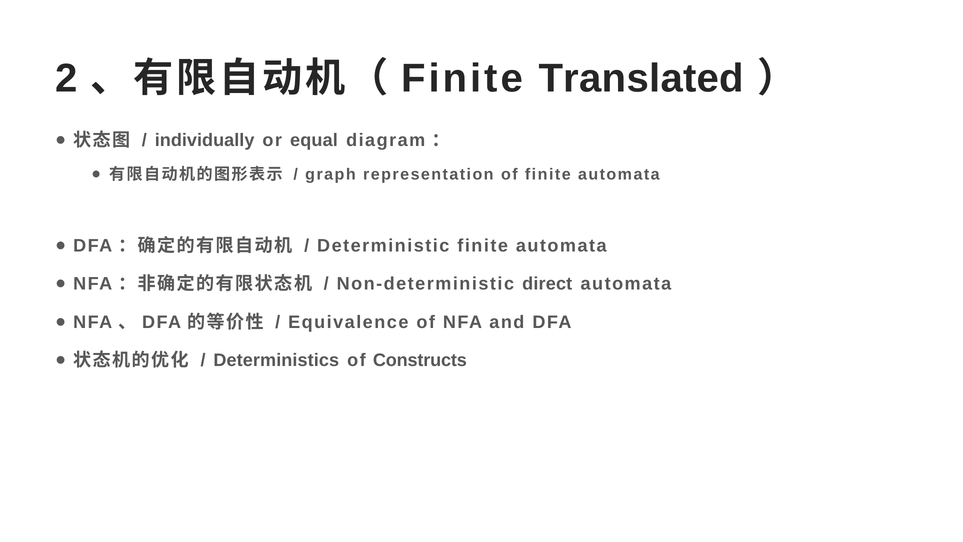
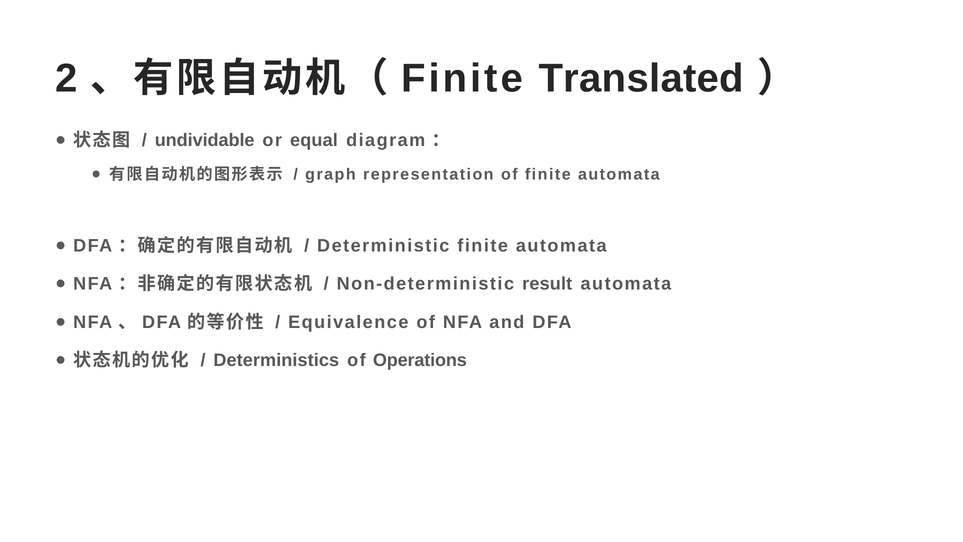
individually: individually -> undividable
direct: direct -> result
Constructs: Constructs -> Operations
